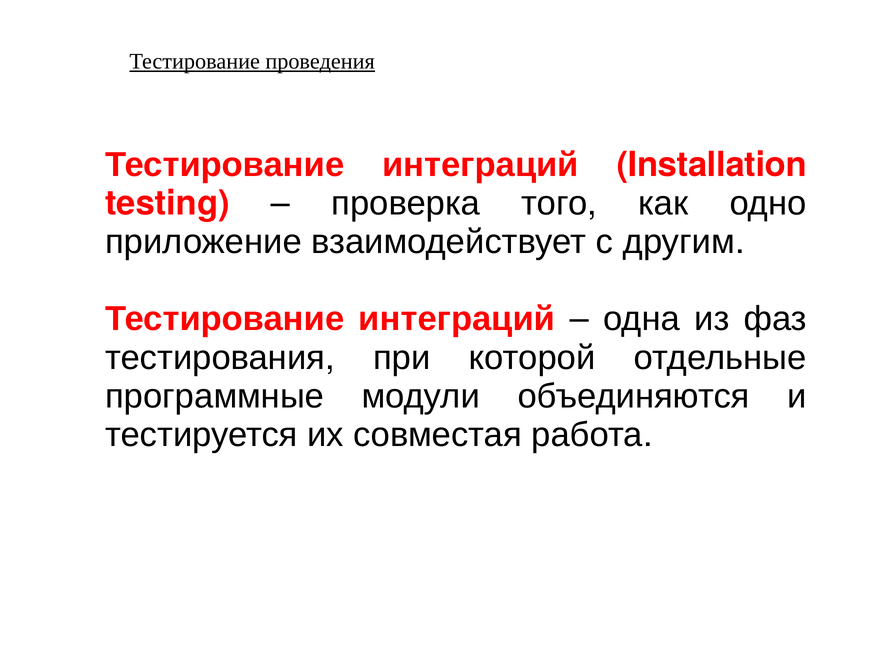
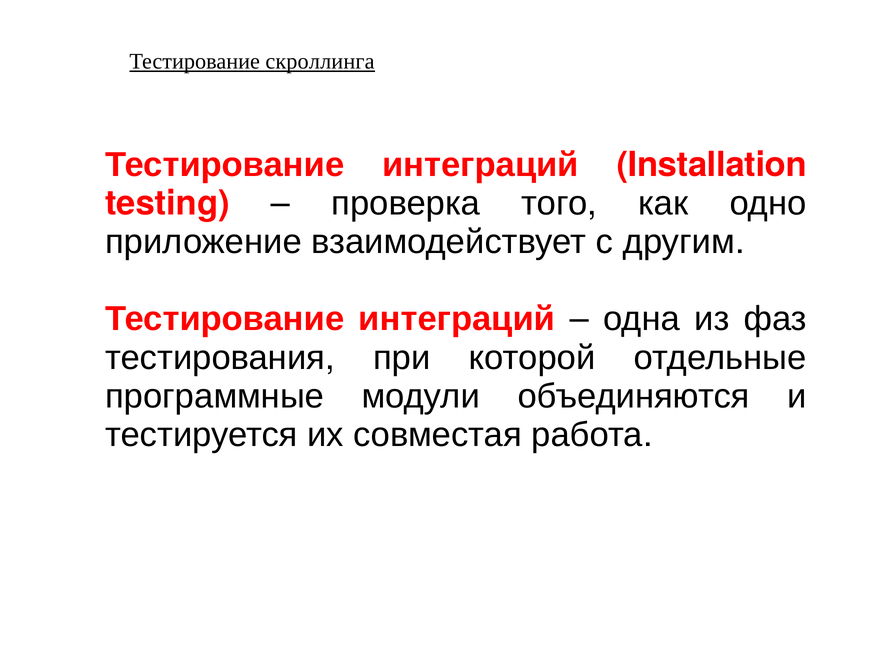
проведения: проведения -> скроллинга
